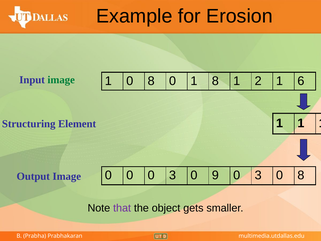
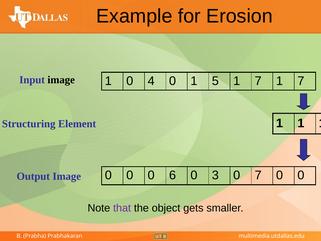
image at (61, 80) colour: green -> black
1 0 8: 8 -> 4
1 8: 8 -> 5
2 at (258, 81): 2 -> 7
6 at (301, 81): 6 -> 7
0 0 3: 3 -> 6
9: 9 -> 3
3 at (258, 175): 3 -> 7
8 at (301, 175): 8 -> 0
